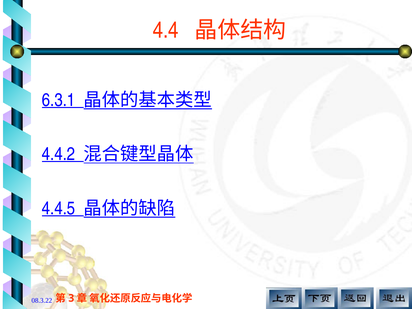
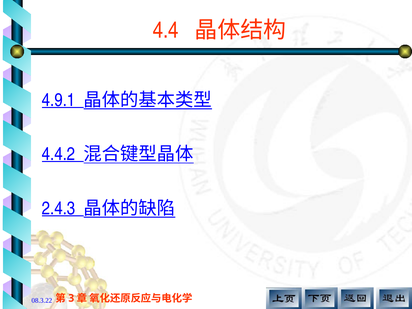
6.3.1: 6.3.1 -> 4.9.1
4.4.5: 4.4.5 -> 2.4.3
